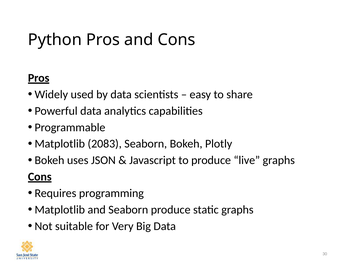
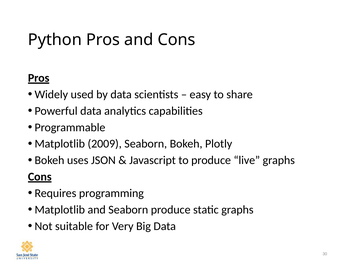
2083: 2083 -> 2009
